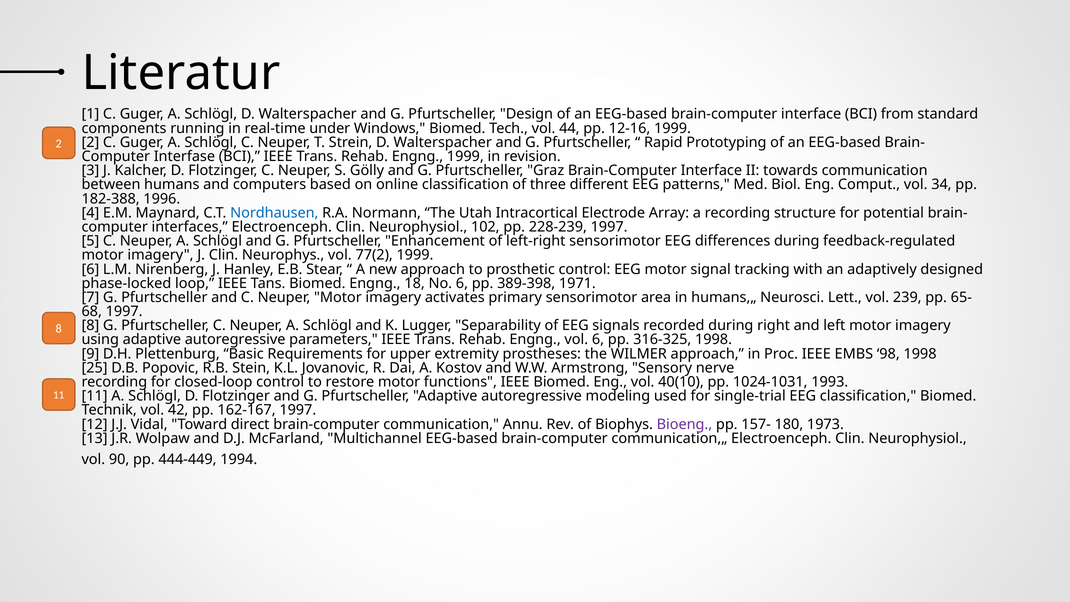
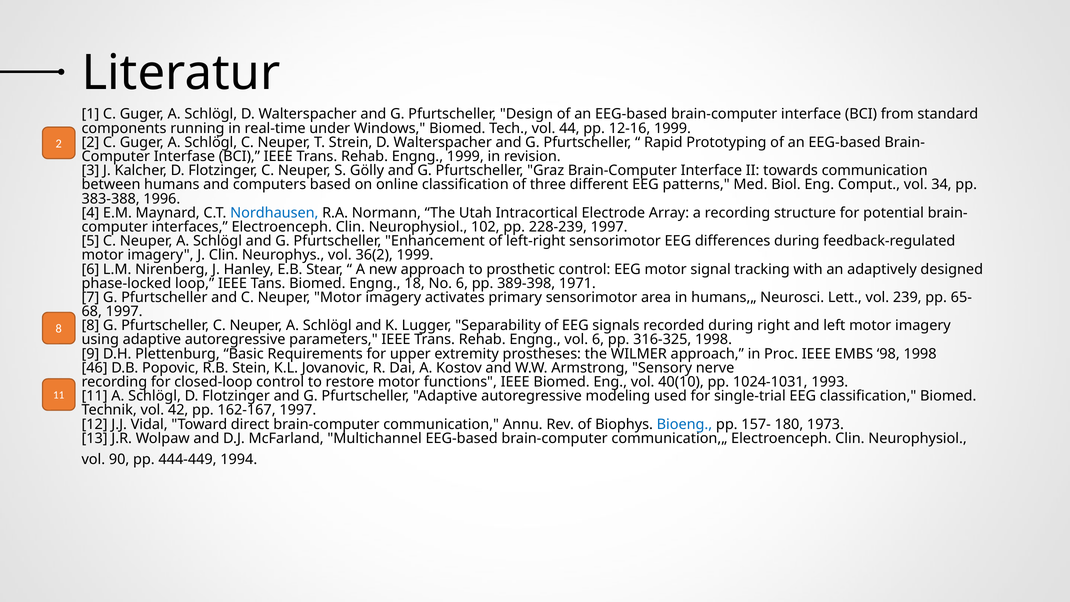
182-388: 182-388 -> 383-388
77(2: 77(2 -> 36(2
25: 25 -> 46
Bioeng colour: purple -> blue
